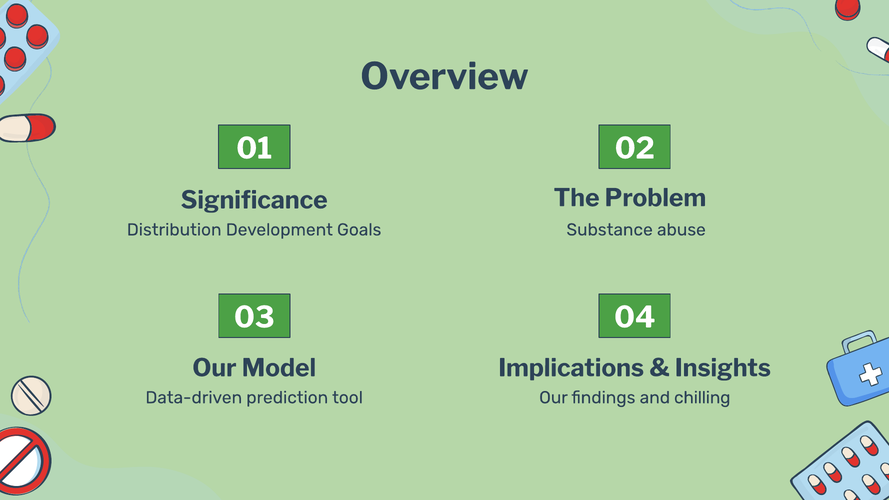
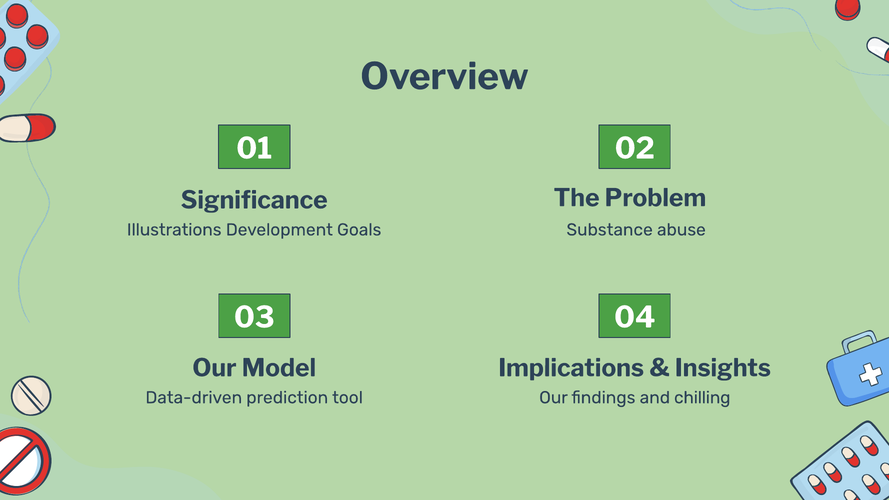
Distribution: Distribution -> Illustrations
